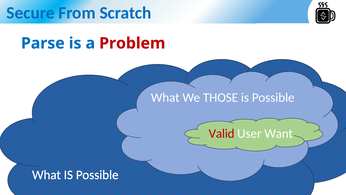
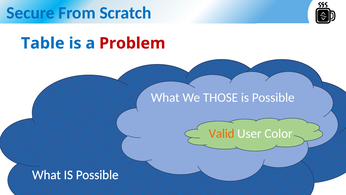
Parse: Parse -> Table
Valid colour: red -> orange
Want: Want -> Color
